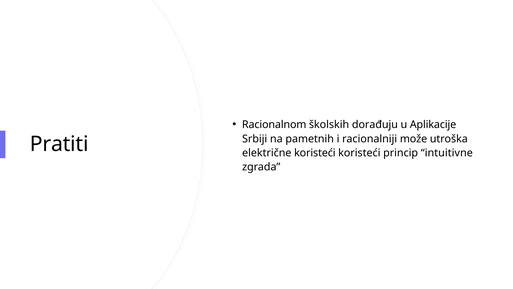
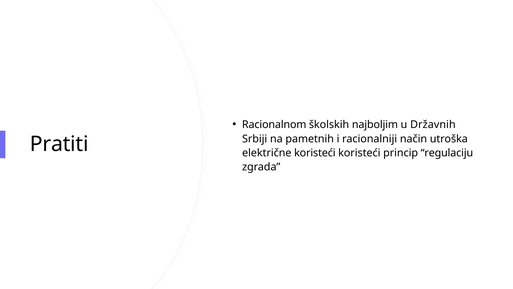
dorađuju: dorađuju -> najboljim
Aplikacije: Aplikacije -> Državnih
može: može -> način
intuitivne: intuitivne -> regulaciju
